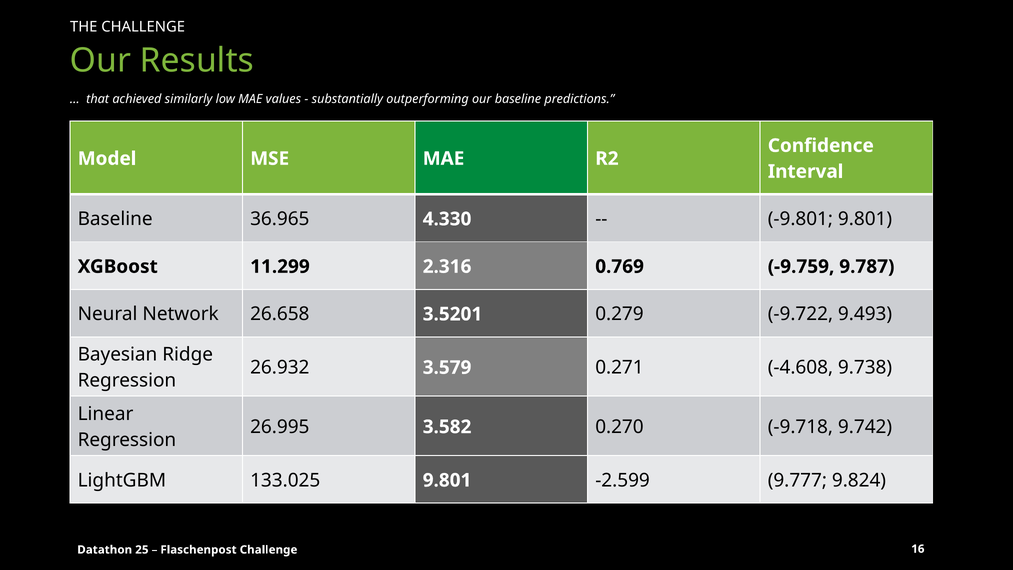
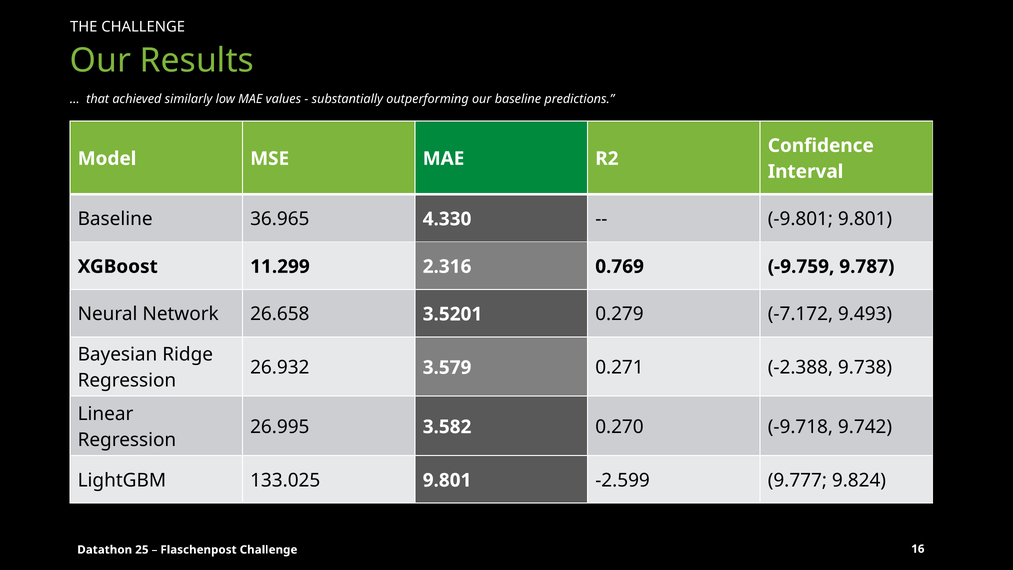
-9.722: -9.722 -> -7.172
-4.608: -4.608 -> -2.388
